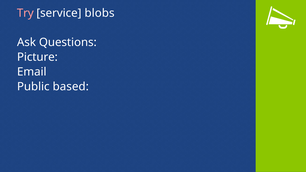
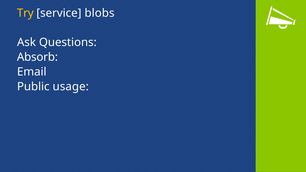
Try colour: pink -> yellow
Picture: Picture -> Absorb
based: based -> usage
